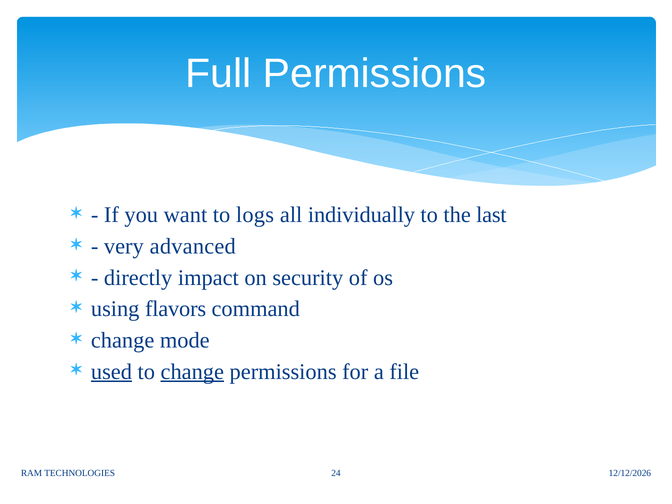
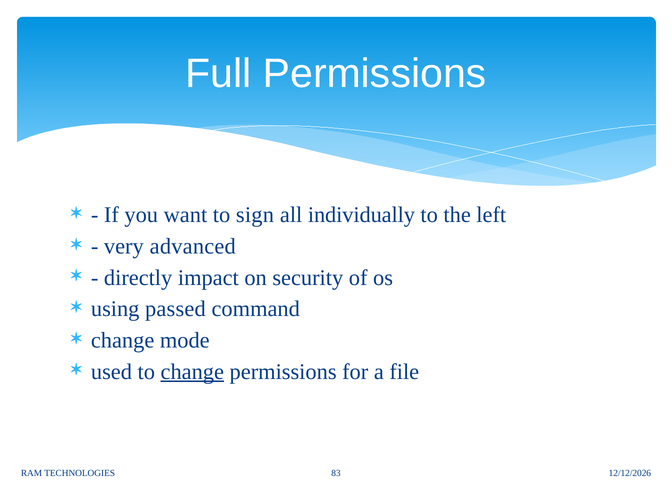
logs: logs -> sign
last: last -> left
flavors: flavors -> passed
used underline: present -> none
24: 24 -> 83
